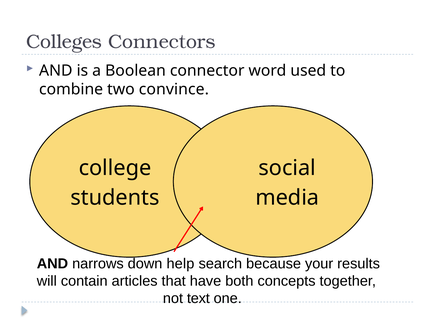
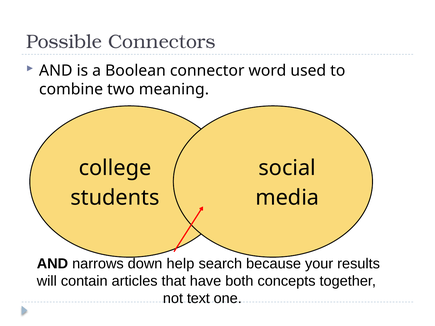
Colleges: Colleges -> Possible
convince: convince -> meaning
